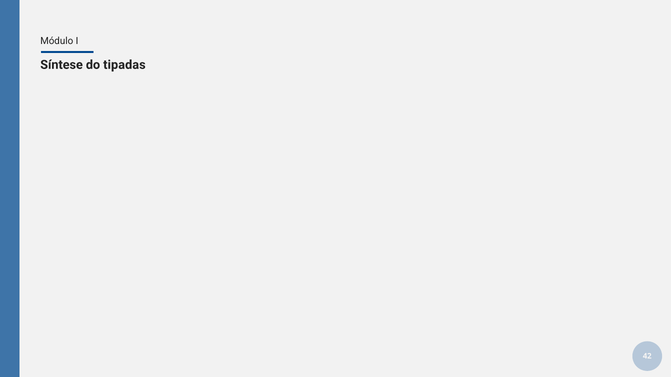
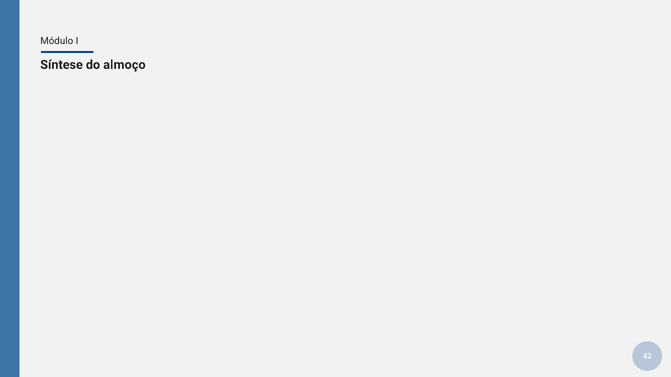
tipadas: tipadas -> almoço
